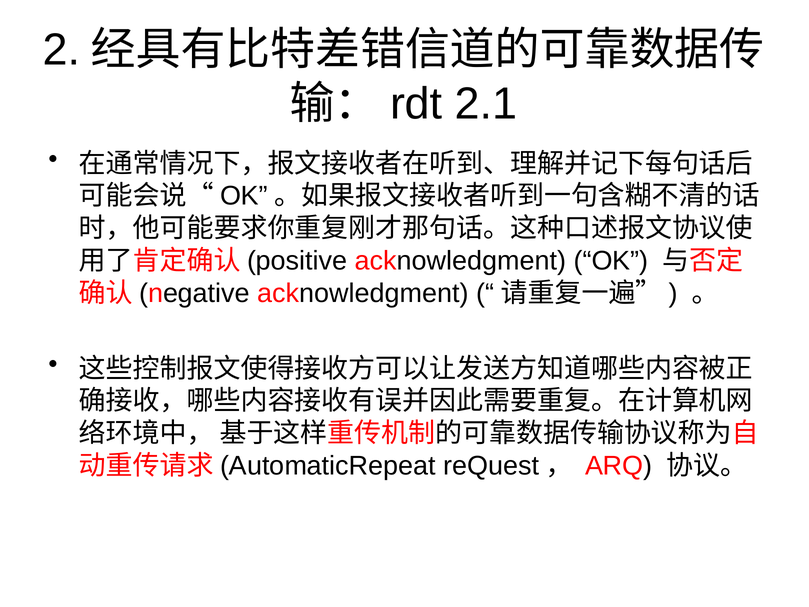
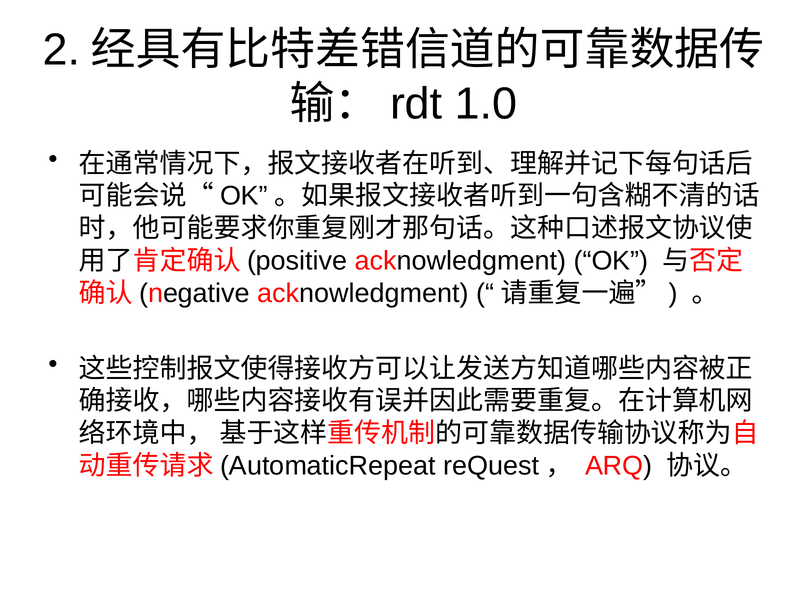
2.1: 2.1 -> 1.0
